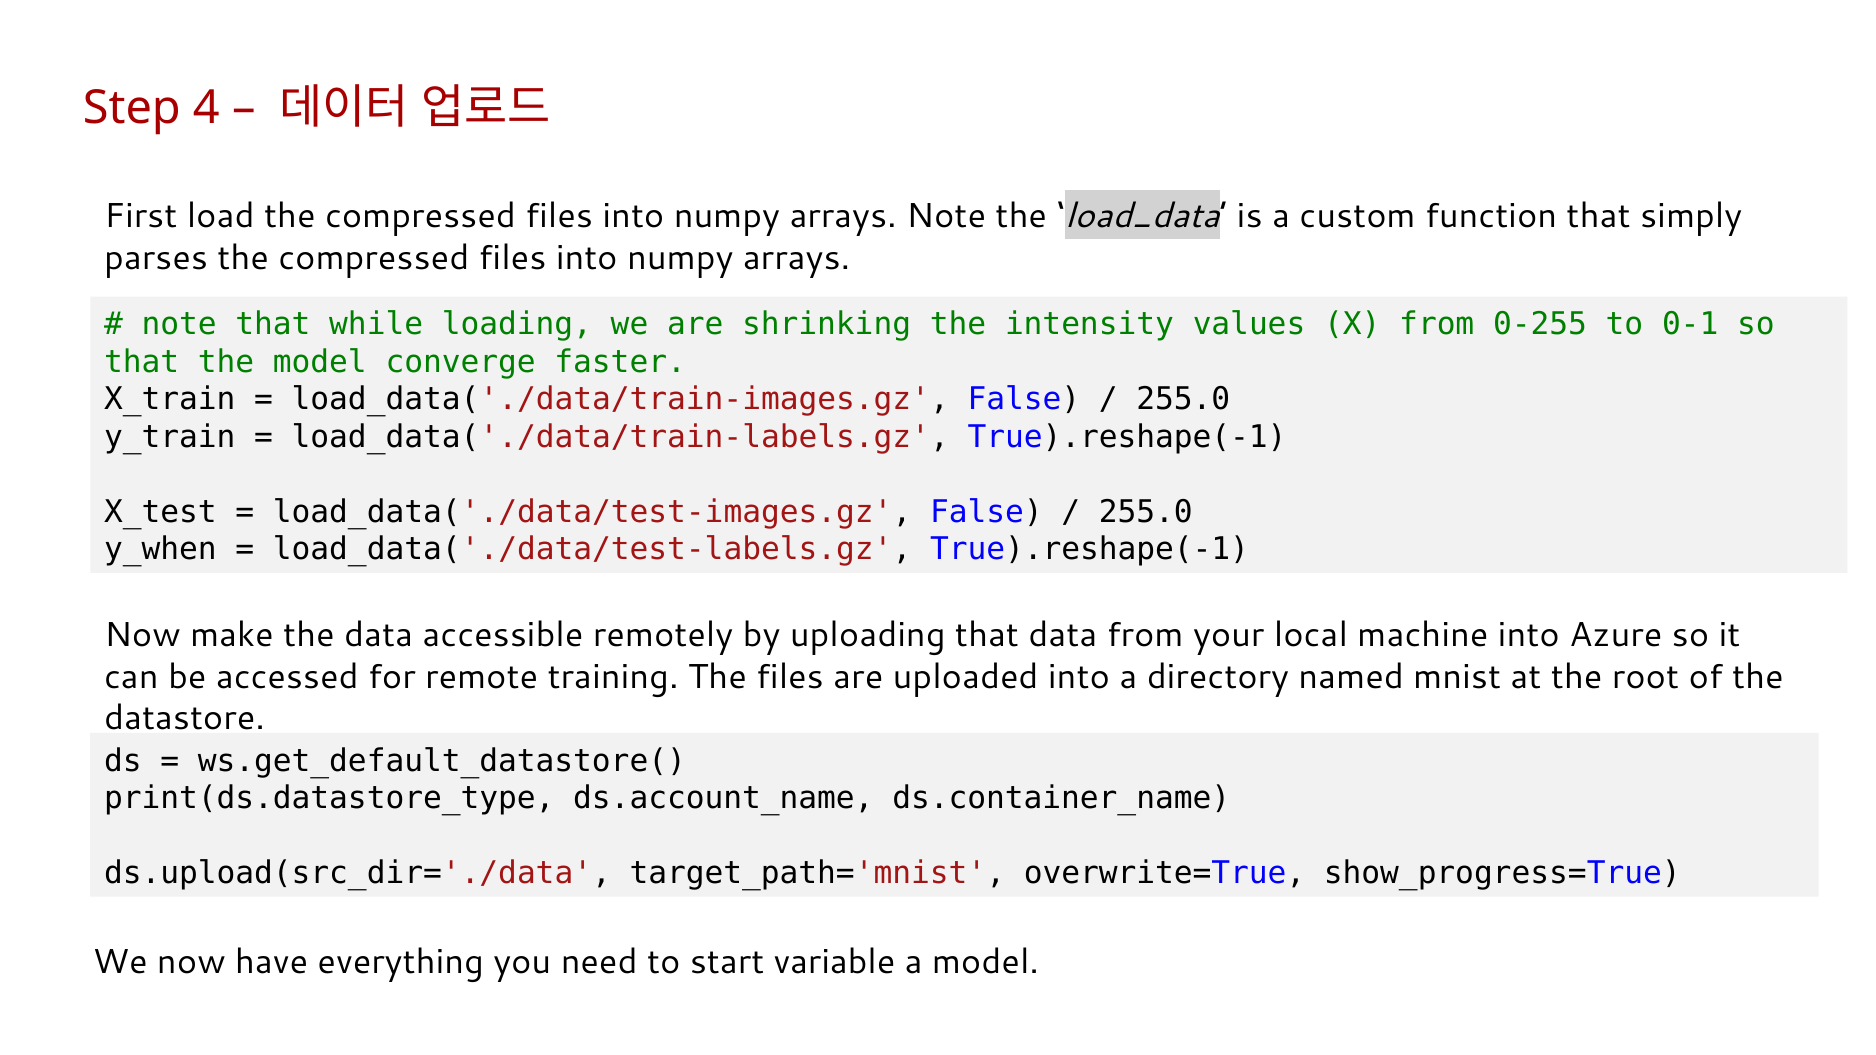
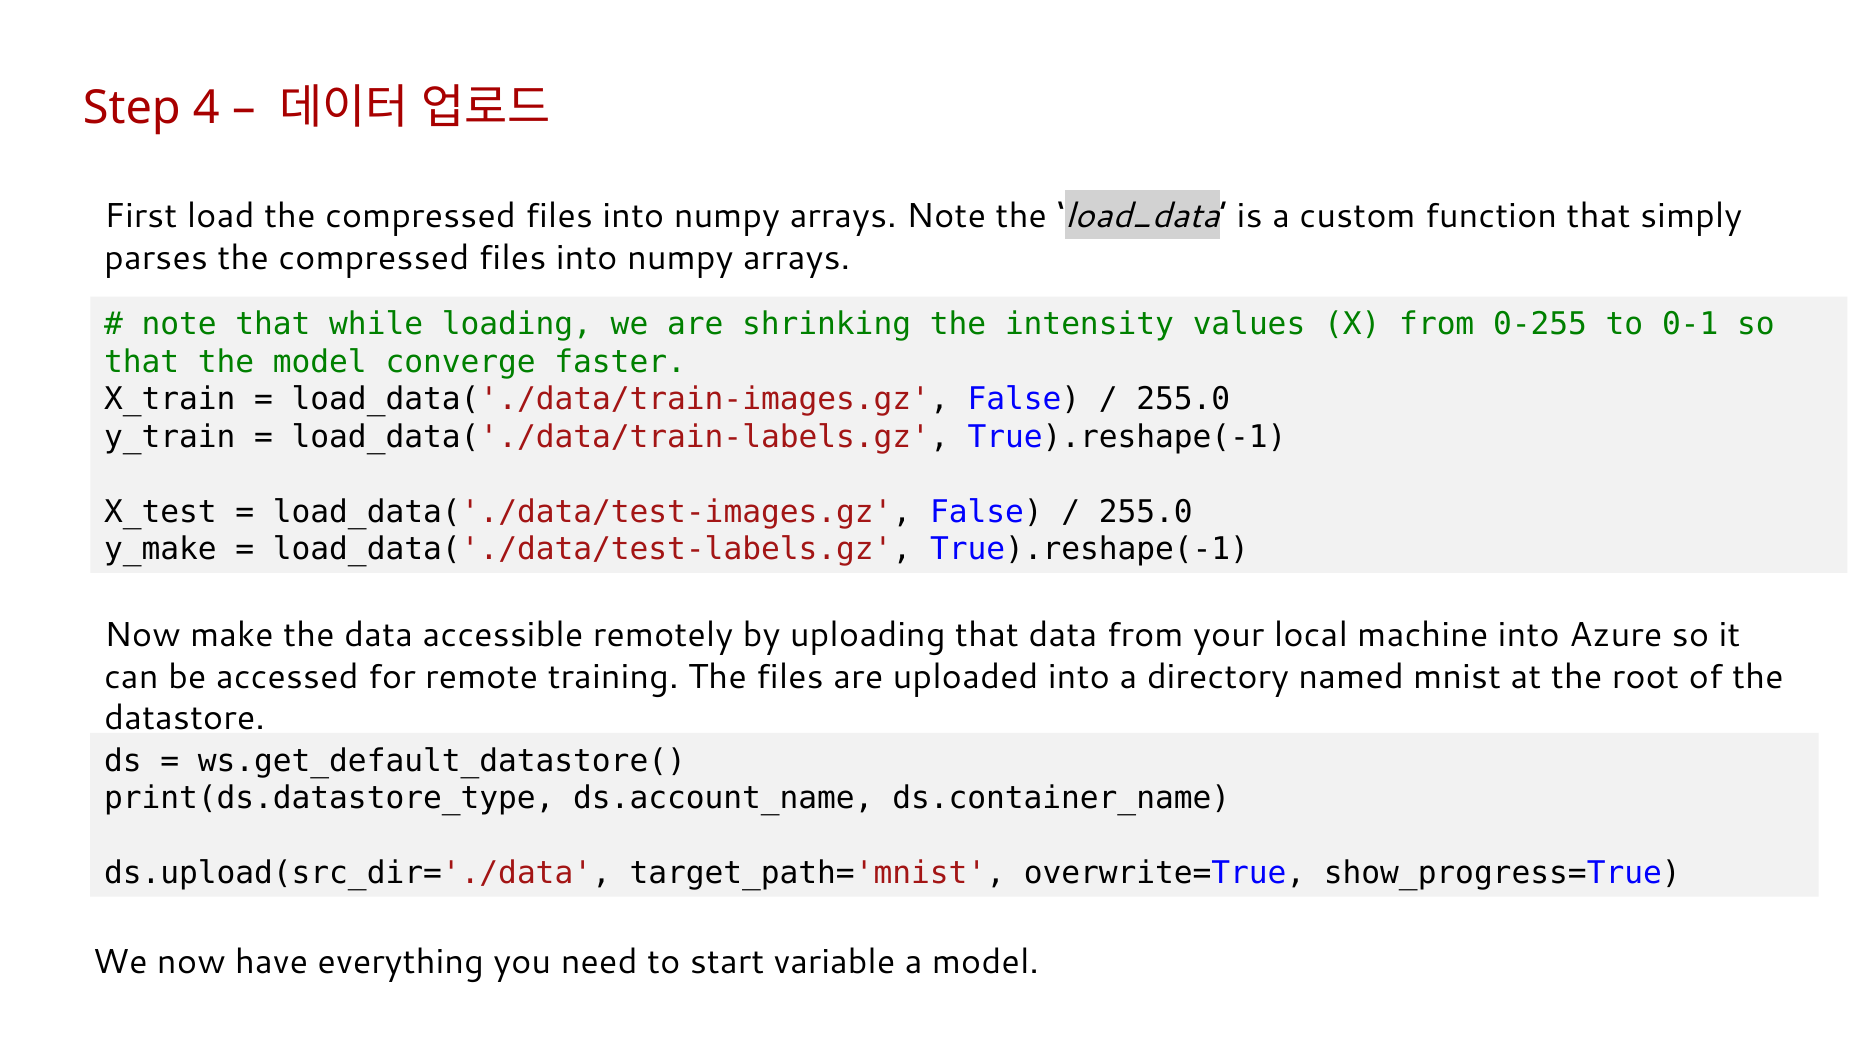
y_when: y_when -> y_make
